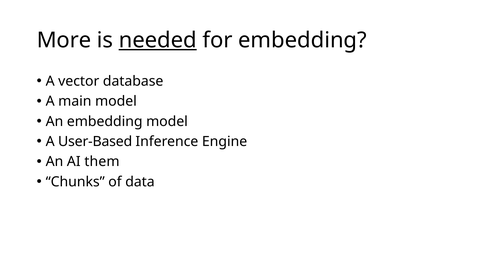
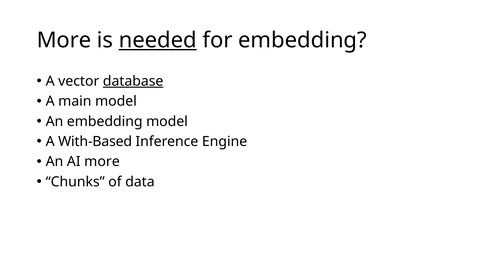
database underline: none -> present
User-Based: User-Based -> With-Based
AI them: them -> more
